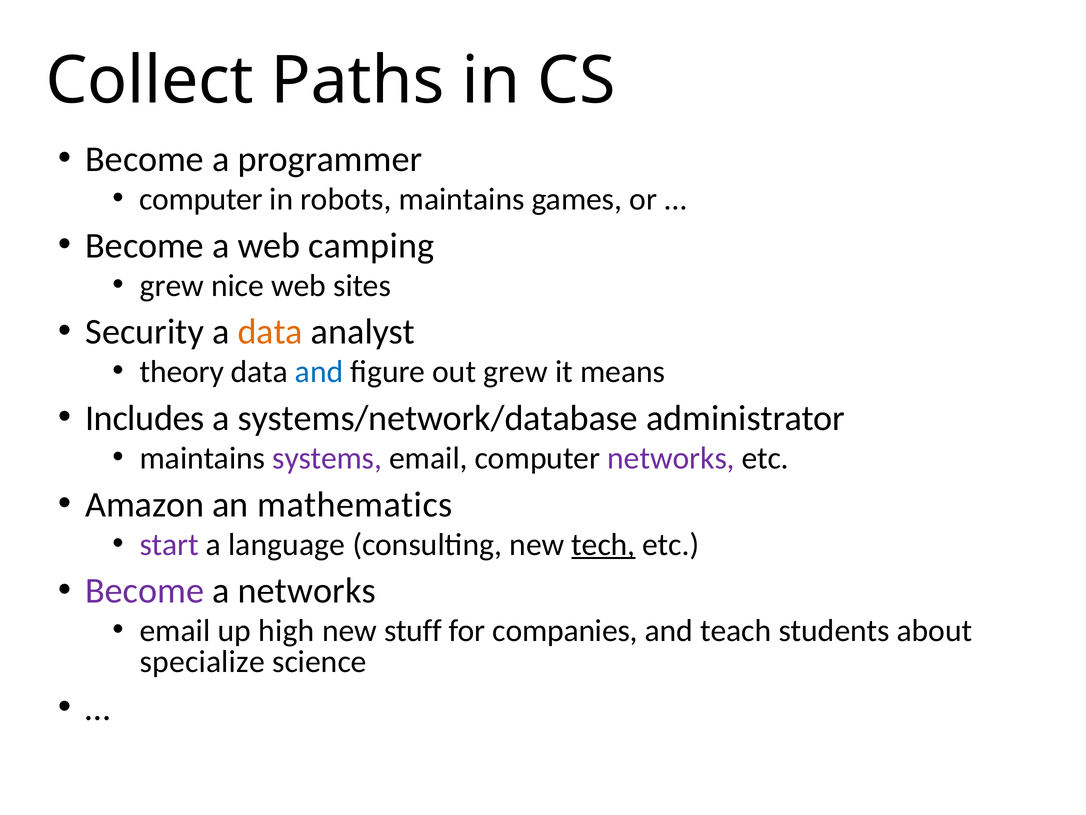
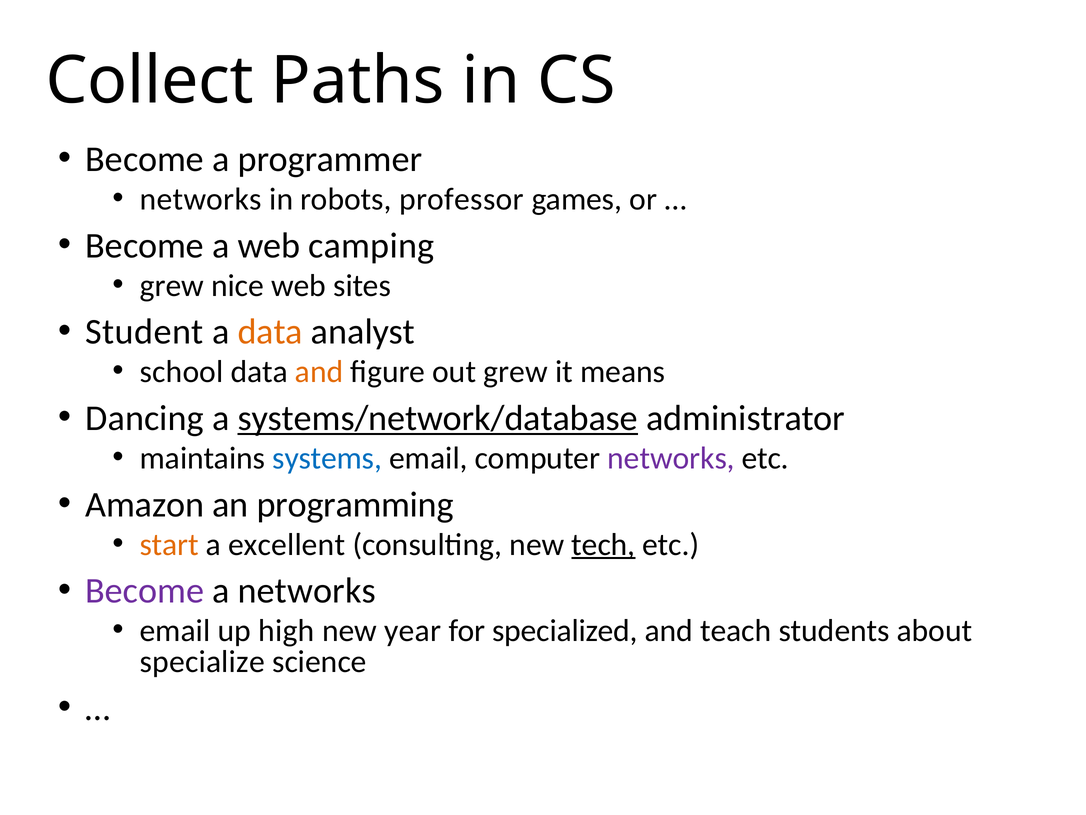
computer at (201, 199): computer -> networks
robots maintains: maintains -> professor
Security: Security -> Student
theory: theory -> school
and at (319, 372) colour: blue -> orange
Includes: Includes -> Dancing
systems/network/database underline: none -> present
systems colour: purple -> blue
mathematics: mathematics -> programming
start colour: purple -> orange
language: language -> excellent
stuff: stuff -> year
companies: companies -> specialized
